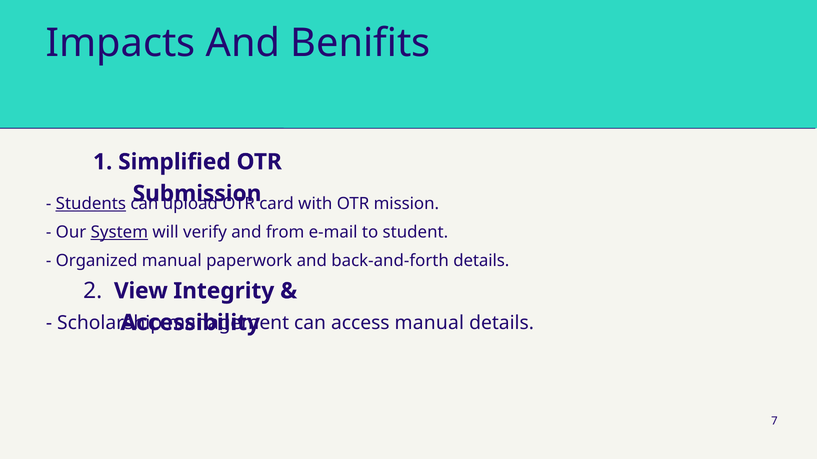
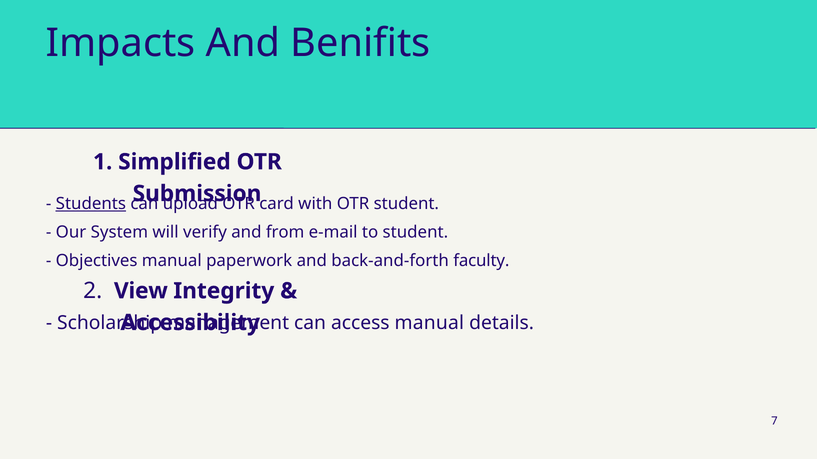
OTR mission: mission -> student
System underline: present -> none
Organized: Organized -> Objectives
back-and-forth details: details -> faculty
